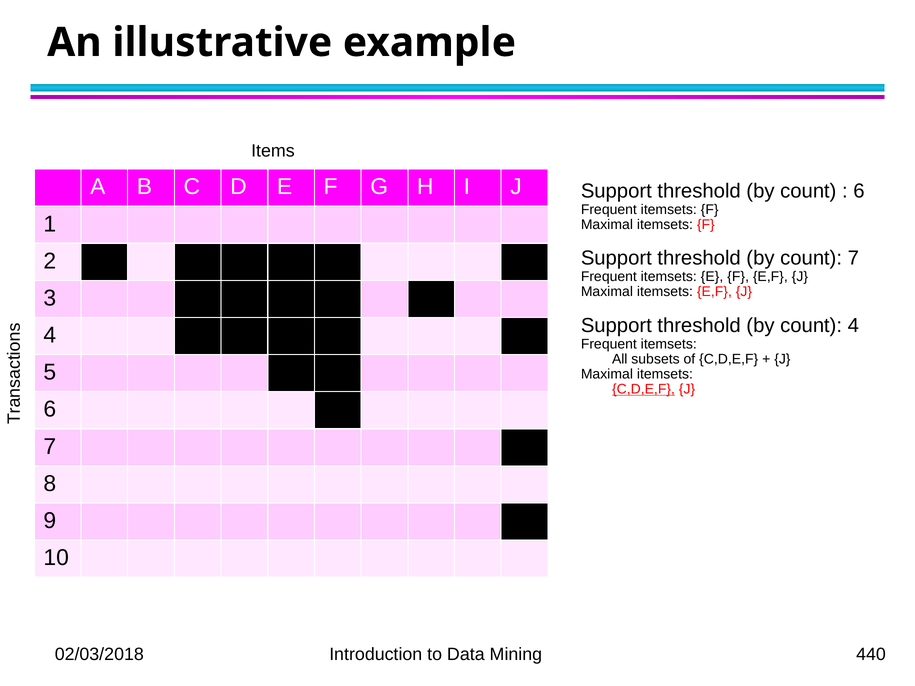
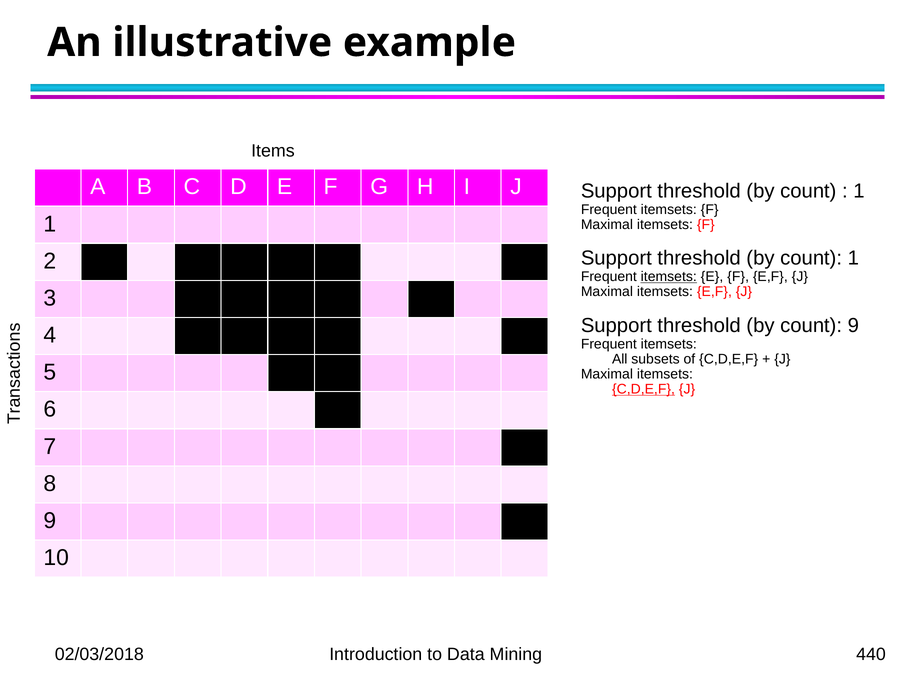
6 at (859, 191): 6 -> 1
count 7: 7 -> 1
itemsets at (669, 277) underline: none -> present
count 4: 4 -> 9
